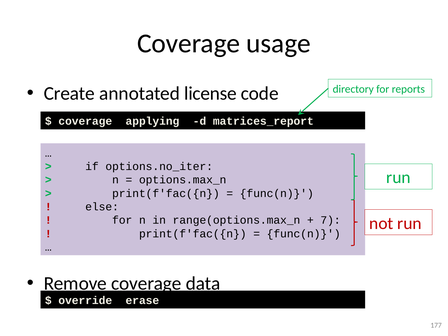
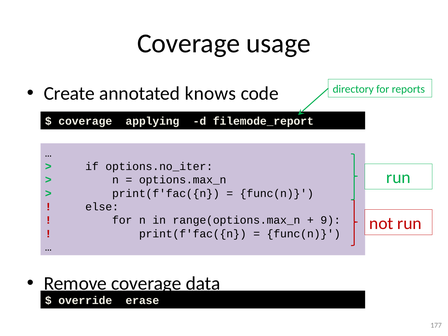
license: license -> knows
matrices_report: matrices_report -> filemode_report
7: 7 -> 9
